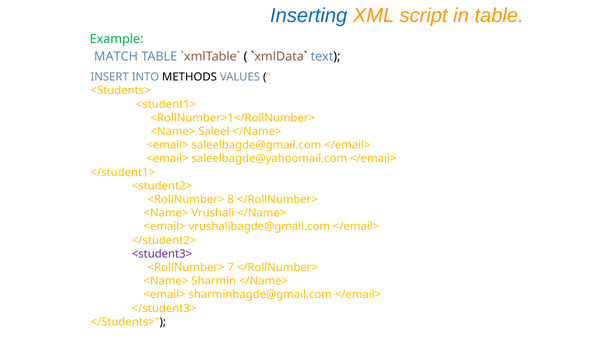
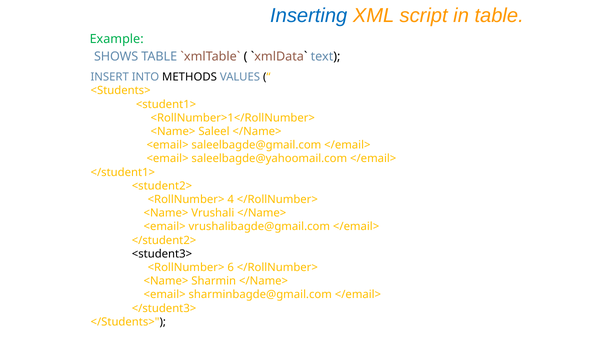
MATCH: MATCH -> SHOWS
8: 8 -> 4
<student3> colour: purple -> black
7: 7 -> 6
